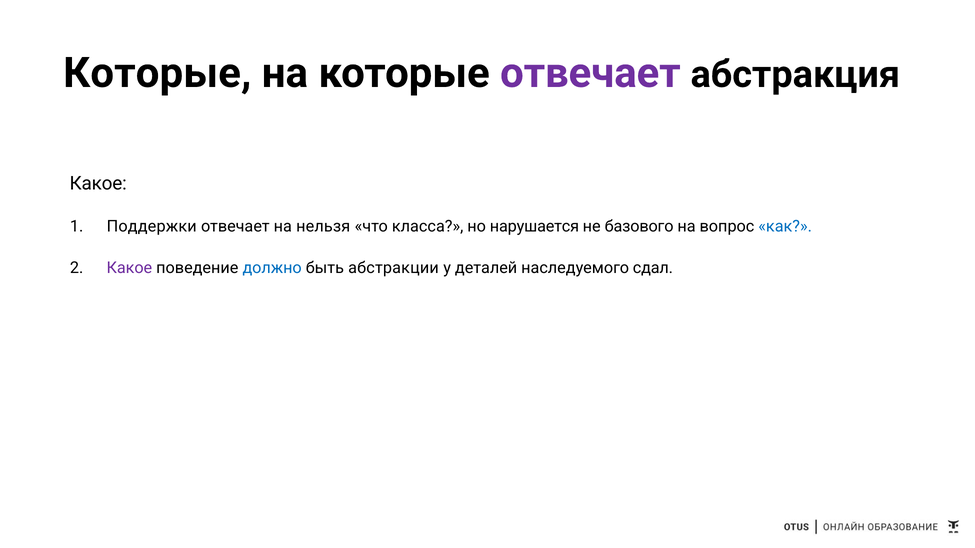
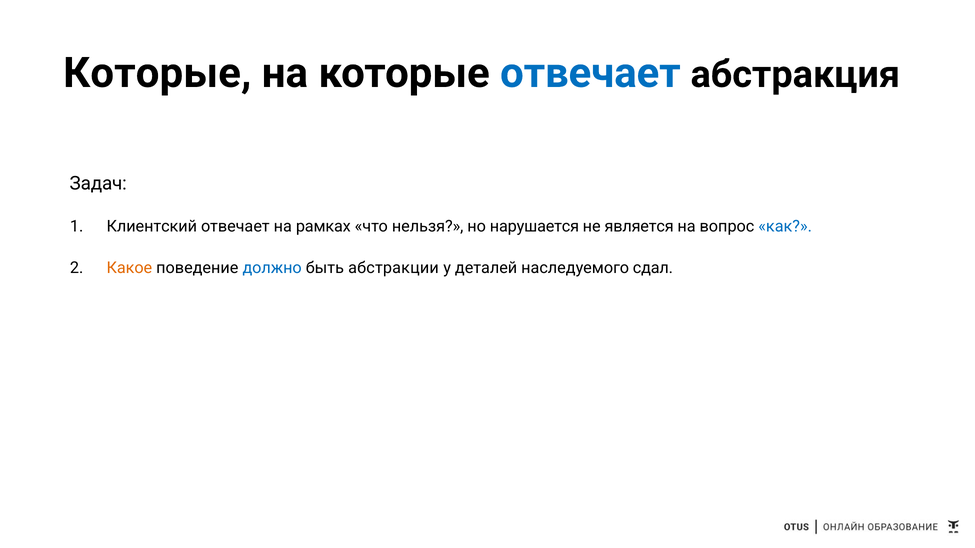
отвечает at (590, 73) colour: purple -> blue
Какое at (98, 184): Какое -> Задач
Поддержки: Поддержки -> Клиентский
нельзя: нельзя -> рамках
класса: класса -> нельзя
базового: базового -> является
Какое at (129, 268) colour: purple -> orange
